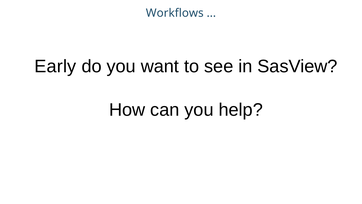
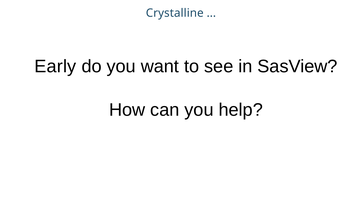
Workflows: Workflows -> Crystalline
